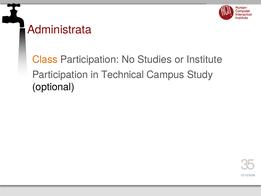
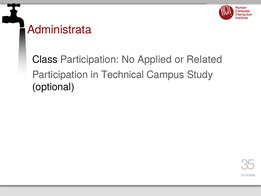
Class colour: orange -> black
Studies: Studies -> Applied
Institute: Institute -> Related
